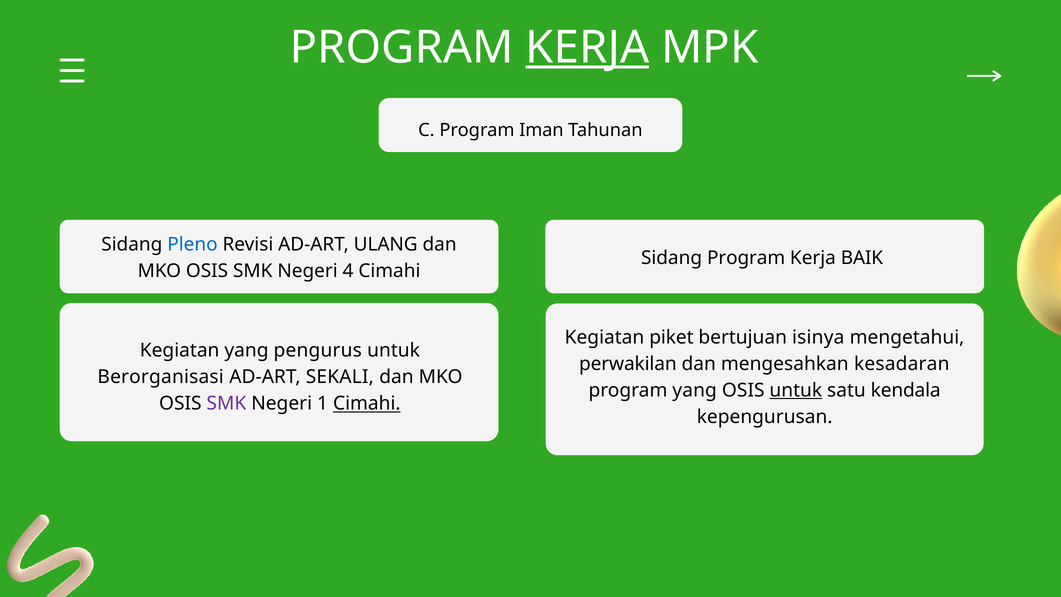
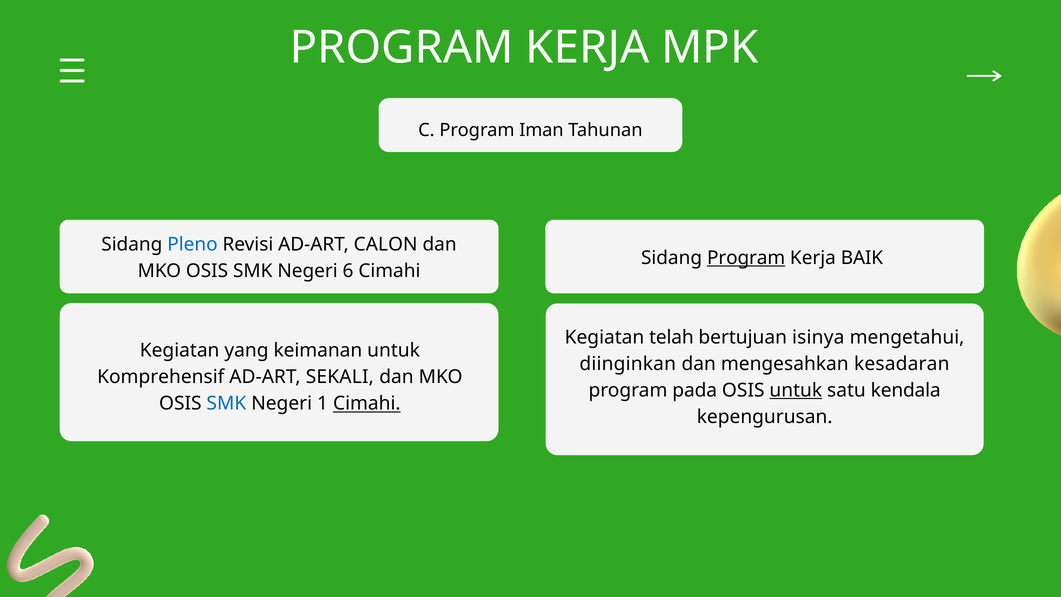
KERJA at (587, 47) underline: present -> none
ULANG: ULANG -> CALON
Program at (746, 258) underline: none -> present
4: 4 -> 6
piket: piket -> telah
pengurus: pengurus -> keimanan
perwakilan: perwakilan -> diinginkan
Berorganisasi: Berorganisasi -> Komprehensif
program yang: yang -> pada
SMK at (226, 404) colour: purple -> blue
